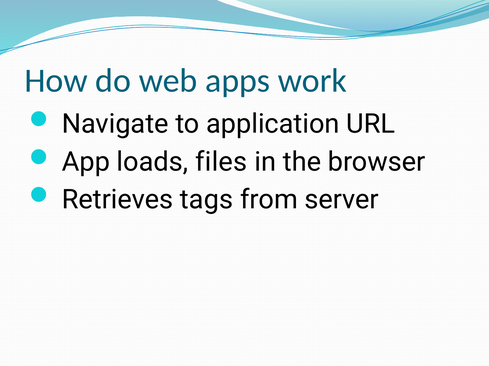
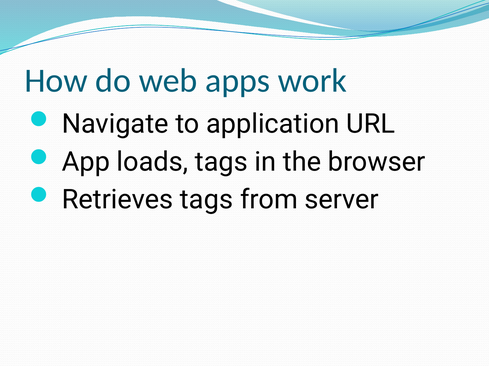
loads files: files -> tags
